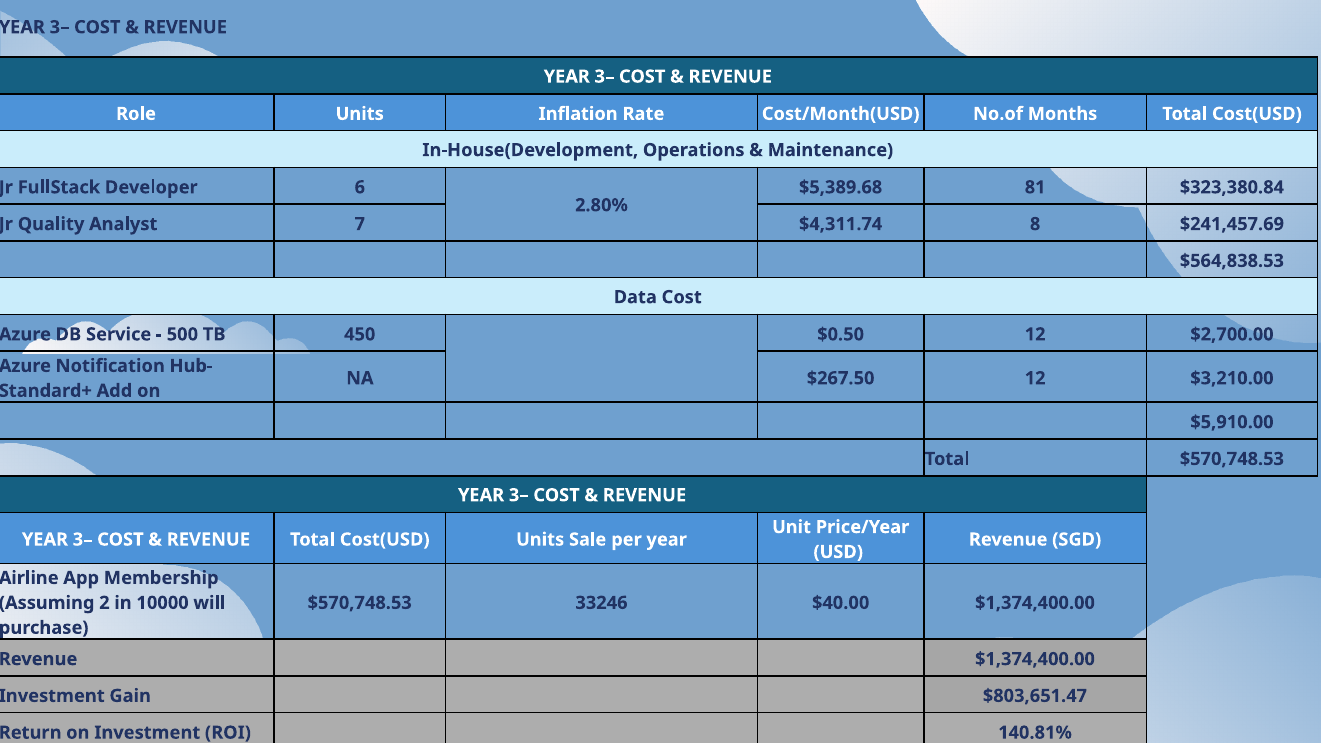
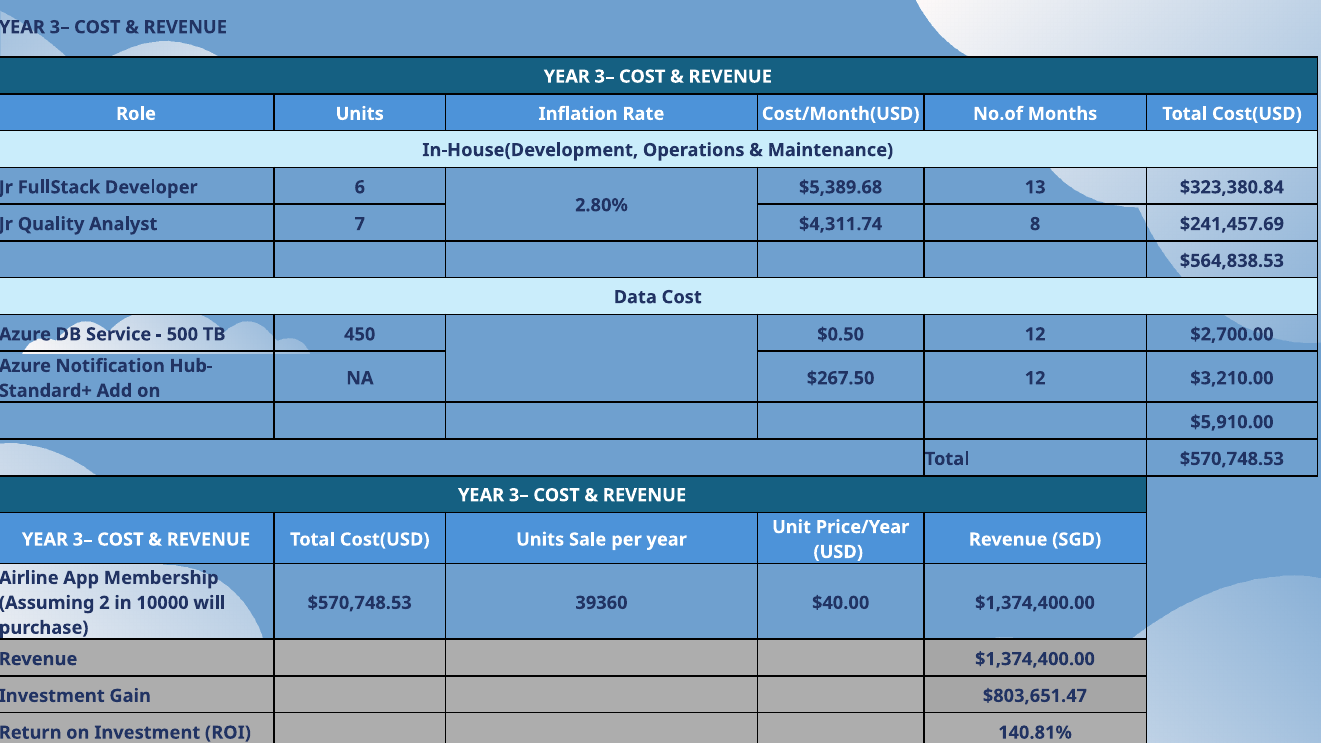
81: 81 -> 13
33246: 33246 -> 39360
